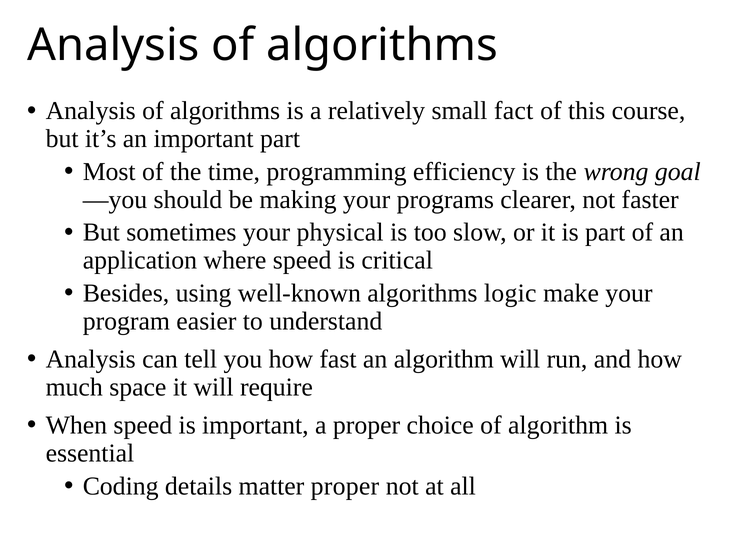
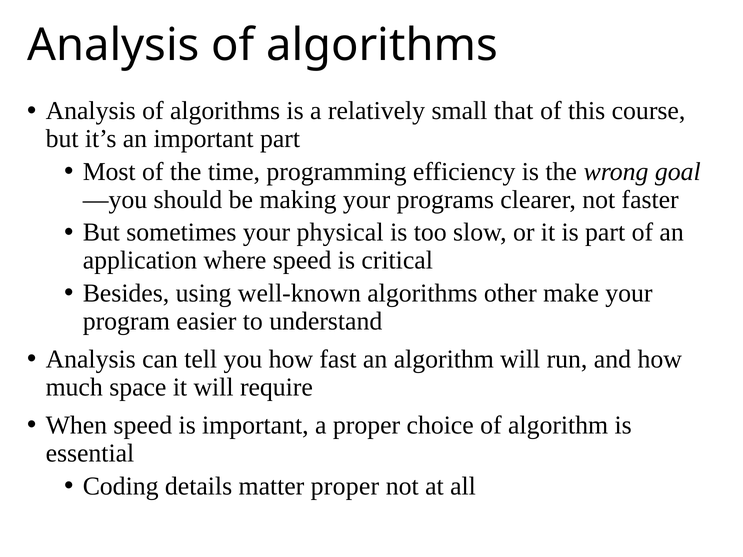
fact: fact -> that
logic: logic -> other
